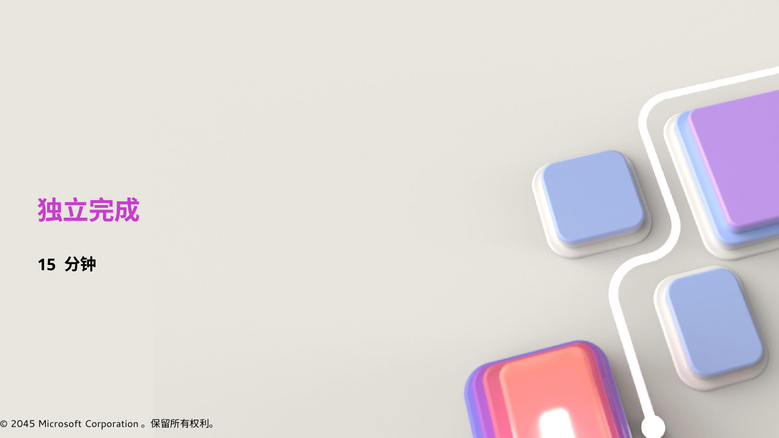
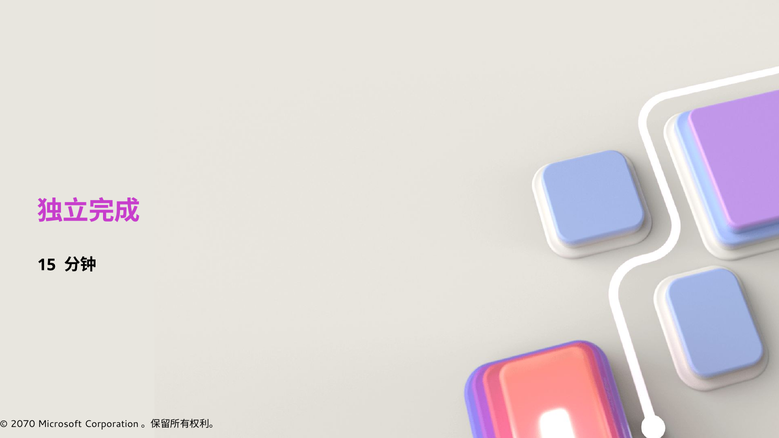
2045: 2045 -> 2070
